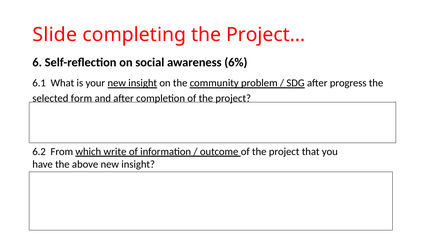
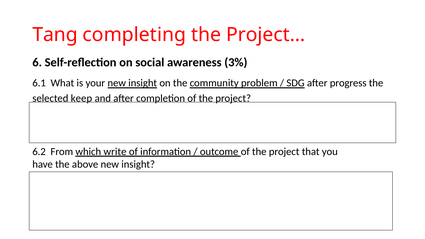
Slide: Slide -> Tang
6%: 6% -> 3%
form: form -> keep
